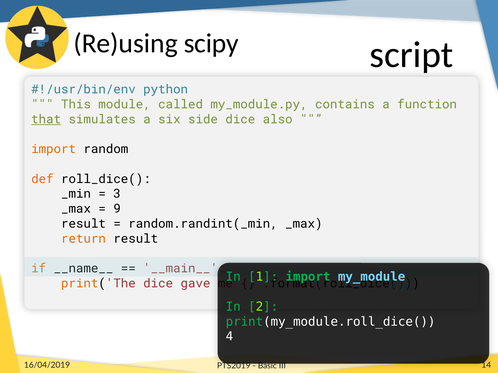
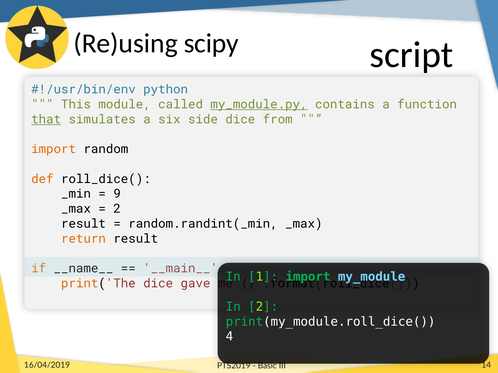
my_module.py underline: none -> present
also: also -> from
3: 3 -> 9
9 at (117, 209): 9 -> 2
